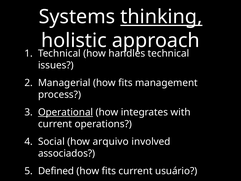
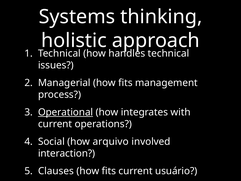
thinking underline: present -> none
associados: associados -> interaction
Defined: Defined -> Clauses
